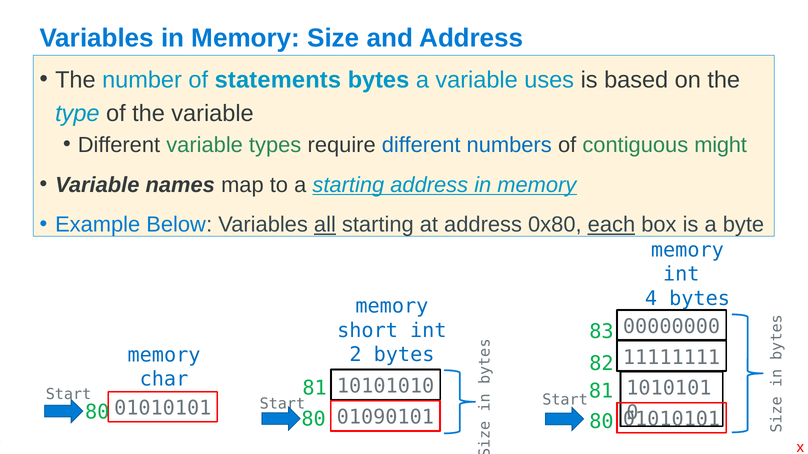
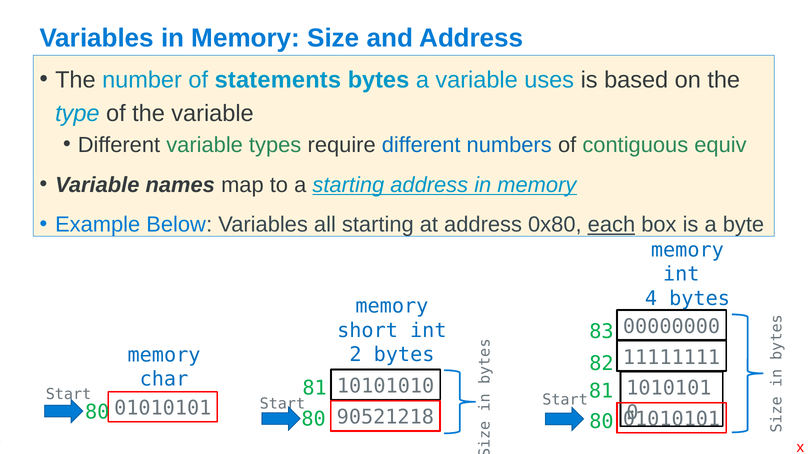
might: might -> equiv
all underline: present -> none
01090101: 01090101 -> 90521218
